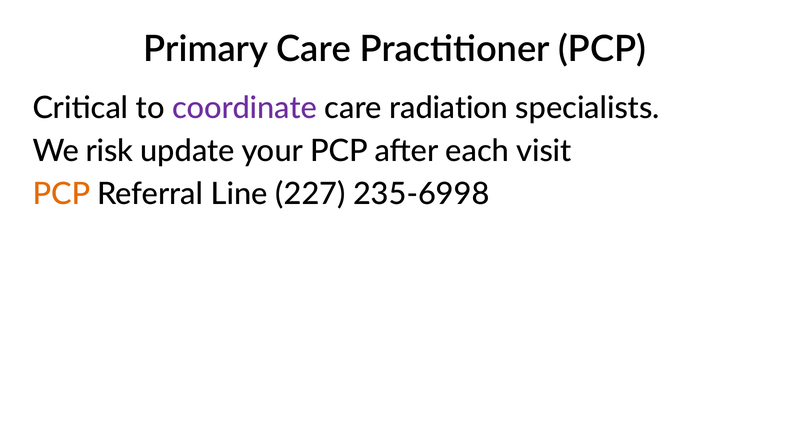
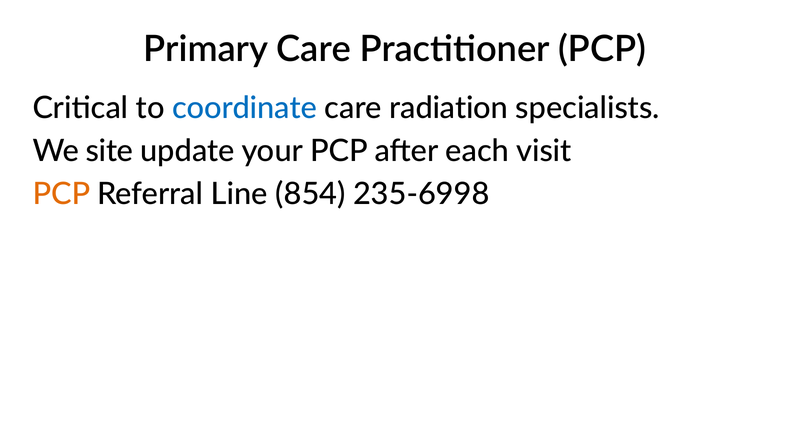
coordinate colour: purple -> blue
risk: risk -> site
227: 227 -> 854
